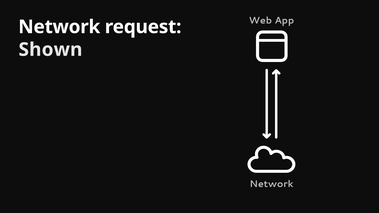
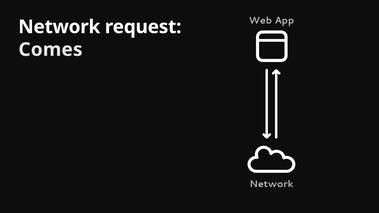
Shown: Shown -> Comes
